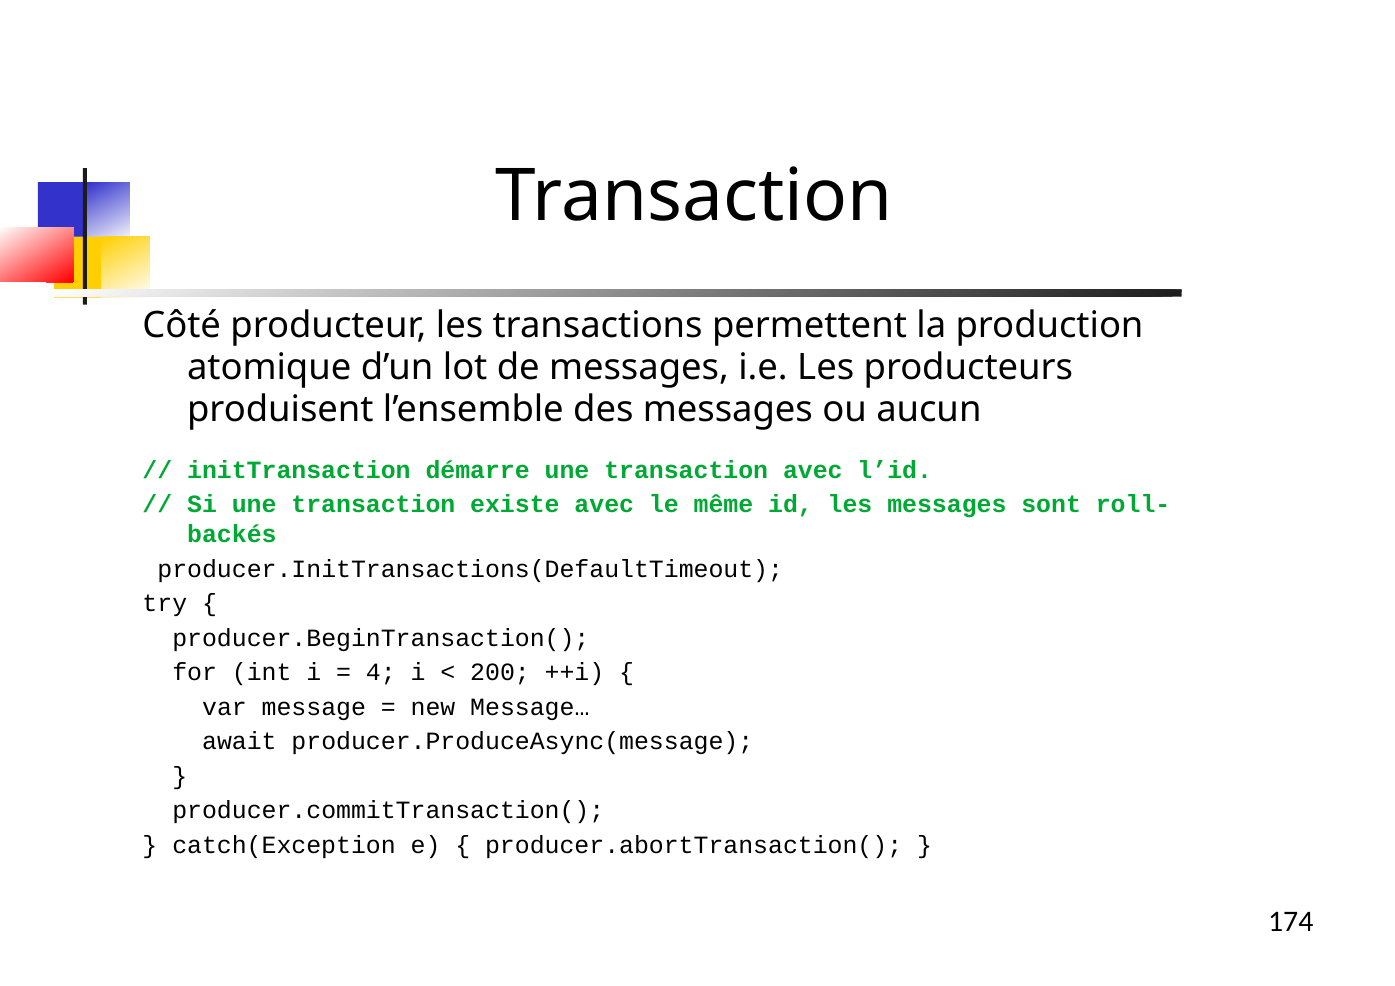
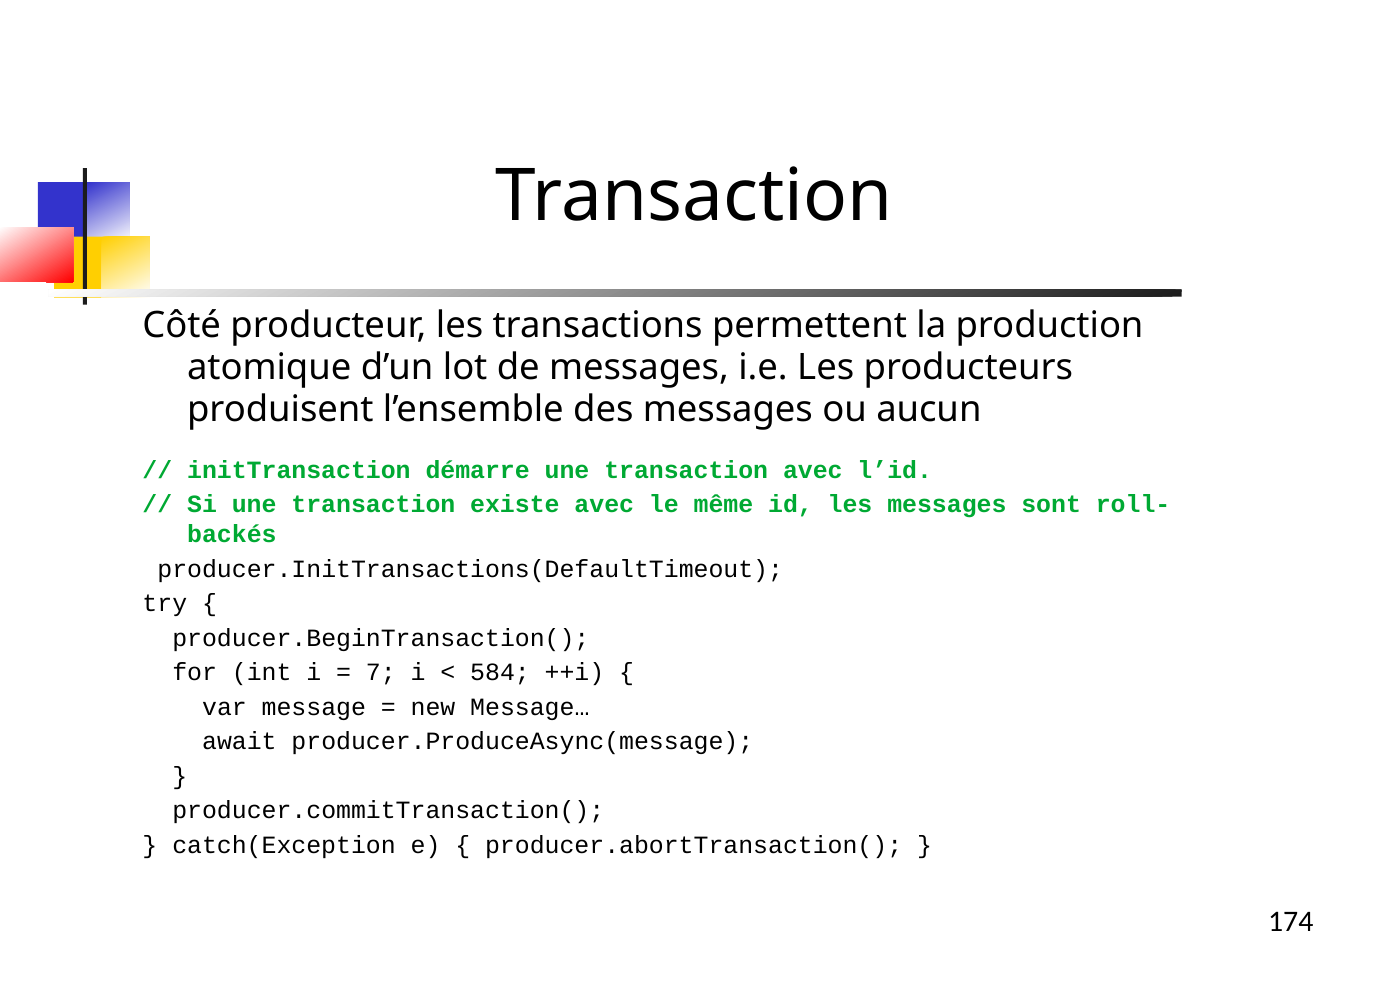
4: 4 -> 7
200: 200 -> 584
